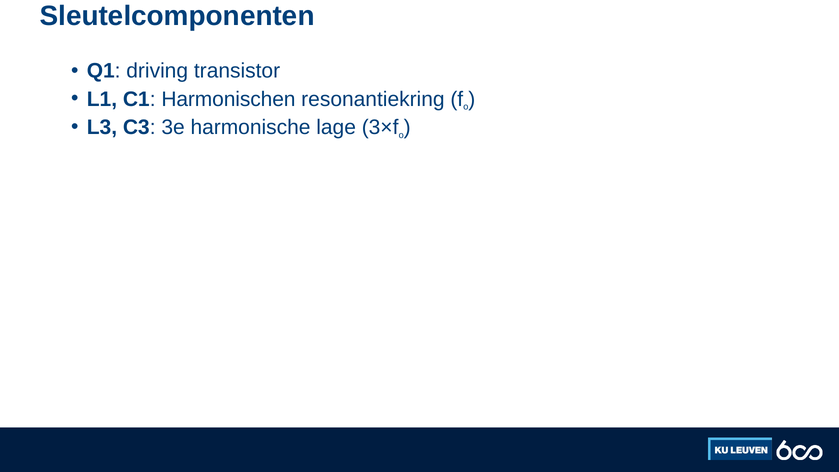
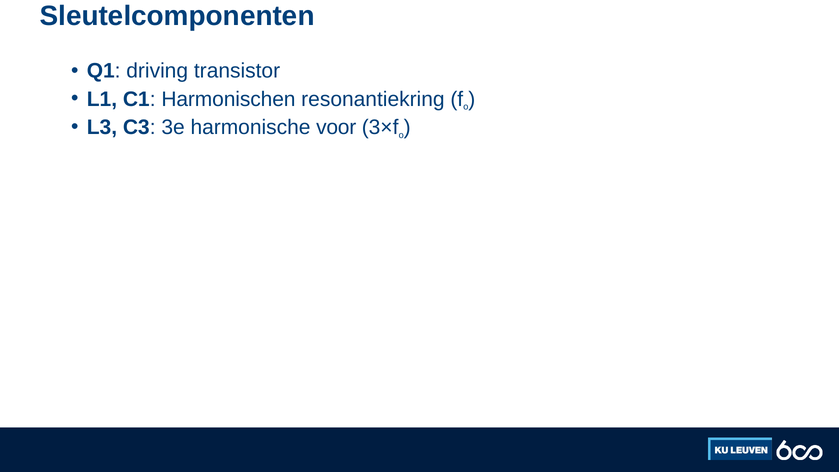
lage: lage -> voor
